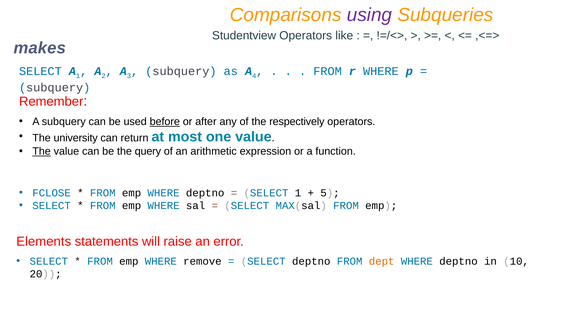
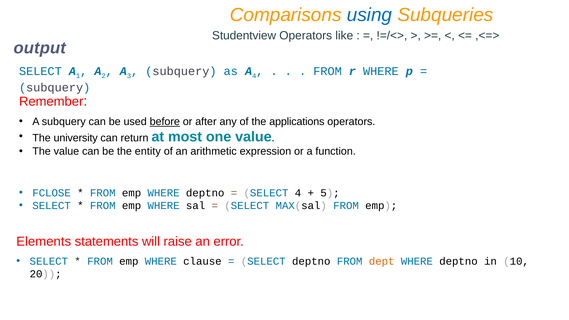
using colour: purple -> blue
makes: makes -> output
respectively: respectively -> applications
The at (42, 152) underline: present -> none
query: query -> entity
SELECT 1: 1 -> 4
remove: remove -> clause
